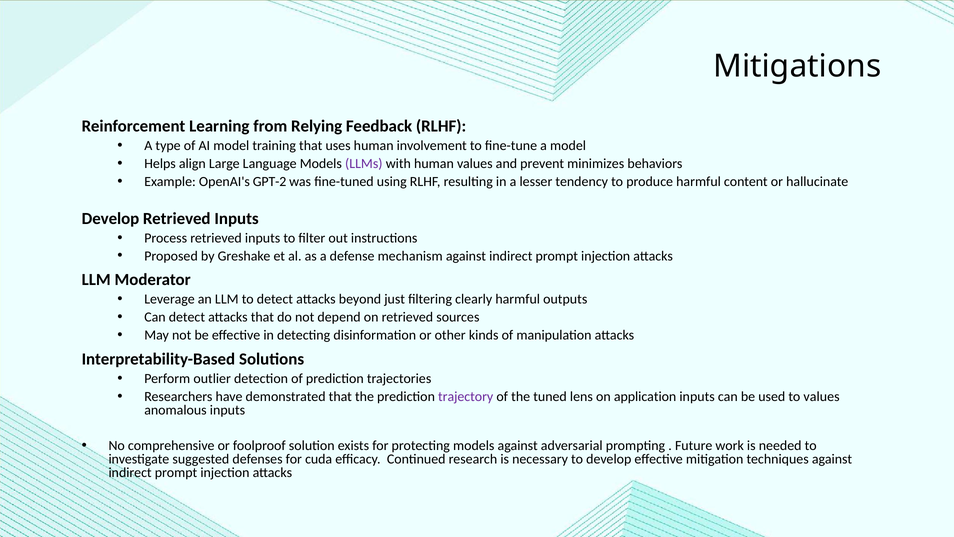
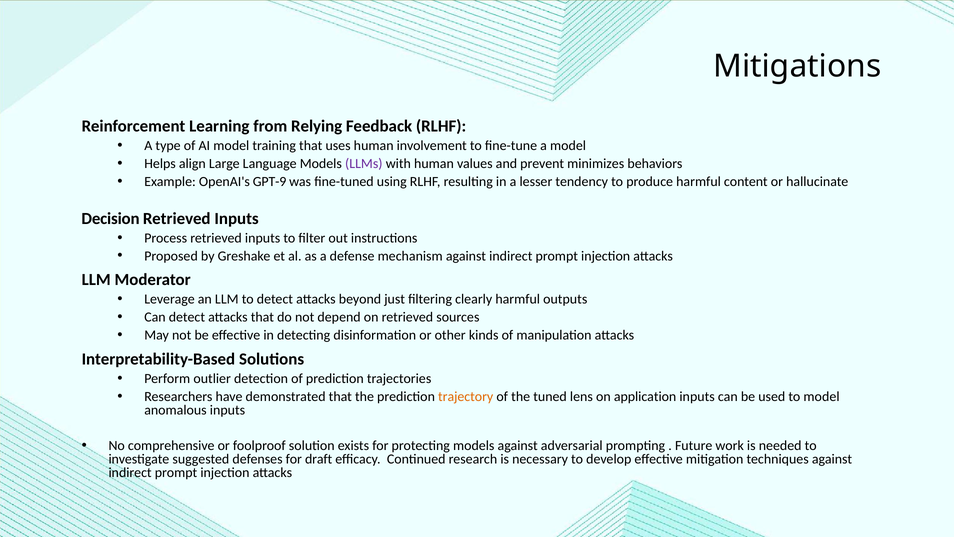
GPT-2: GPT-2 -> GPT-9
Develop at (110, 218): Develop -> Decision
trajectory colour: purple -> orange
to values: values -> model
cuda: cuda -> draft
